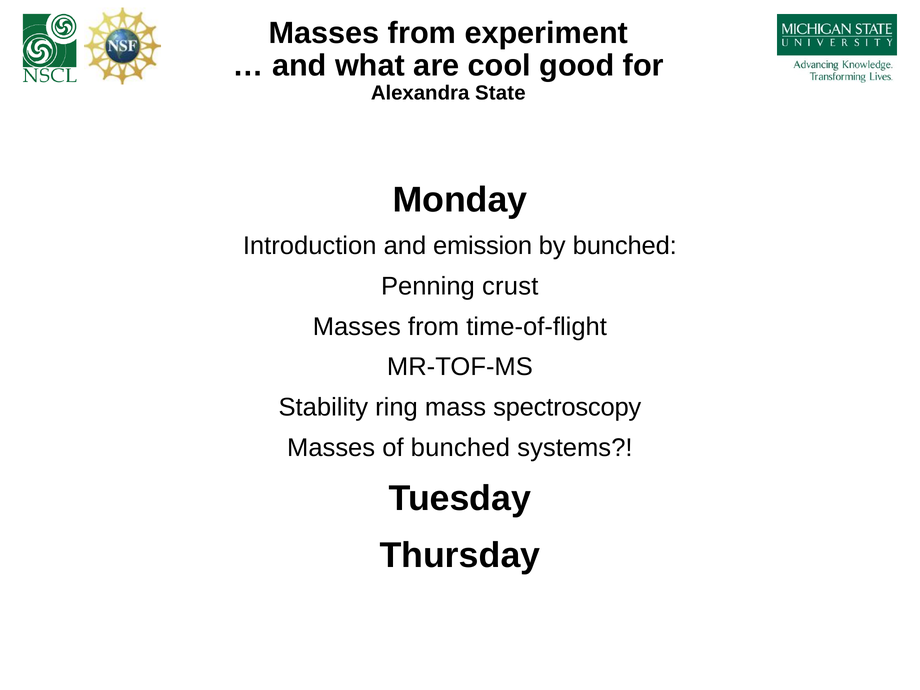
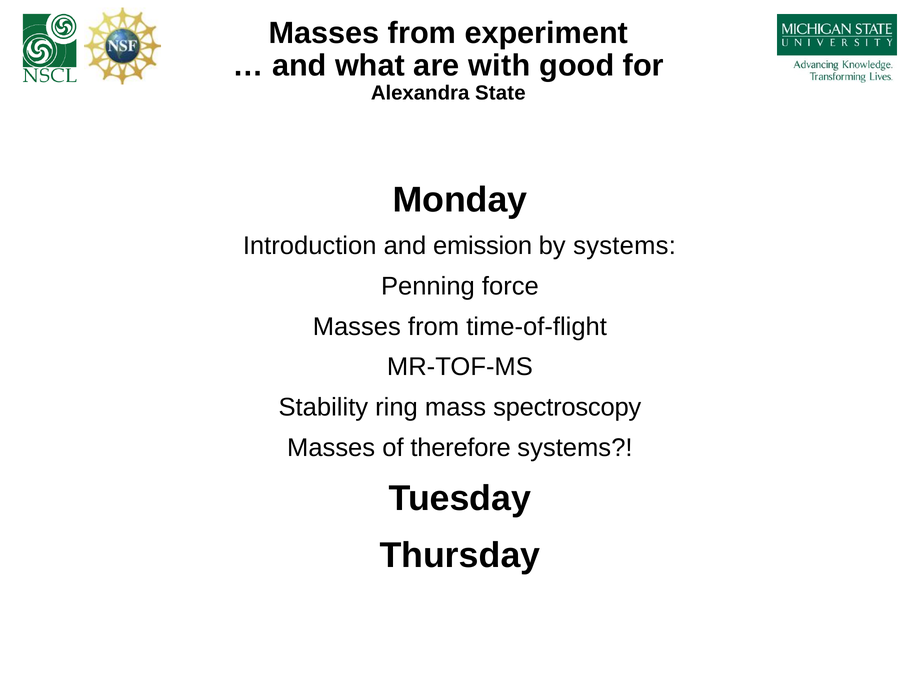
cool: cool -> with
by bunched: bunched -> systems
crust: crust -> force
of bunched: bunched -> therefore
